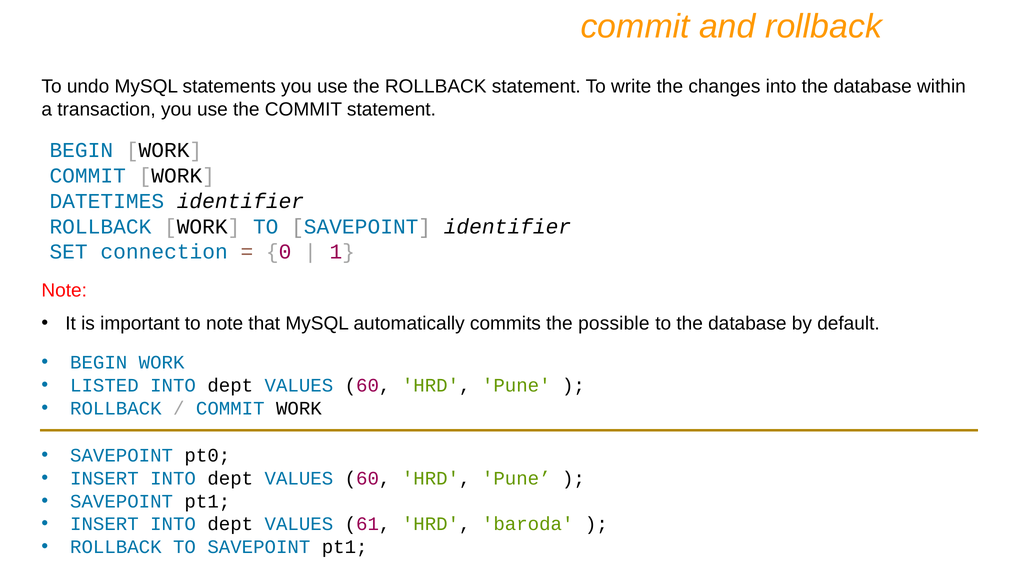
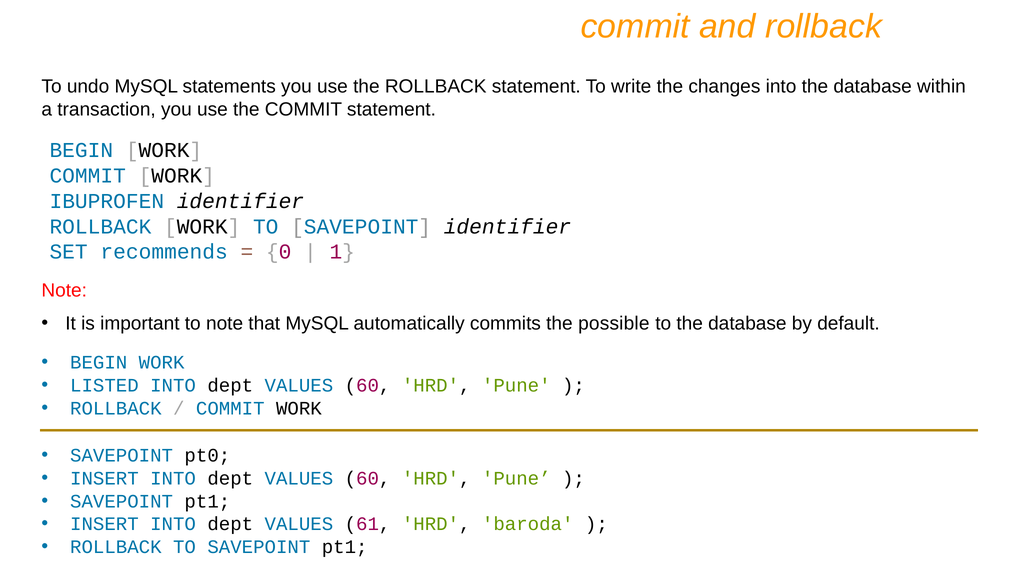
DATETIMES: DATETIMES -> IBUPROFEN
connection: connection -> recommends
